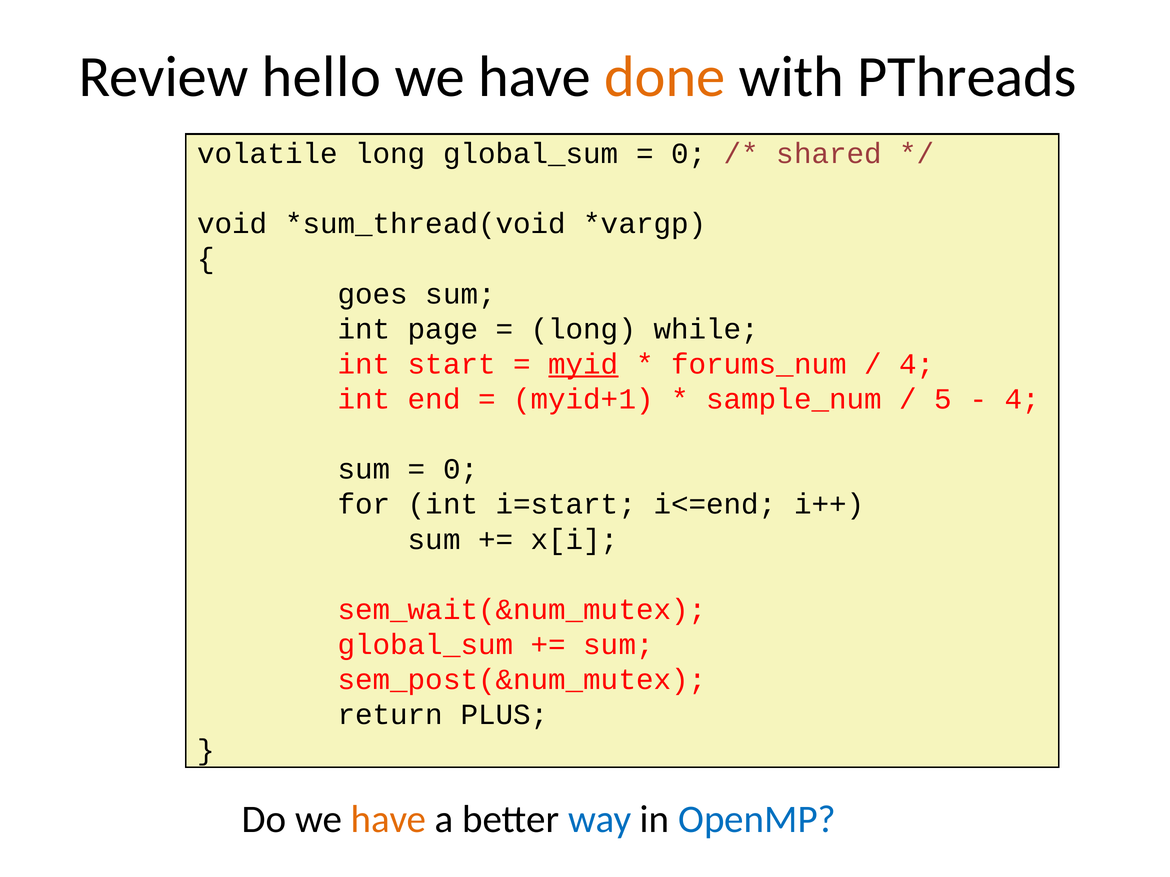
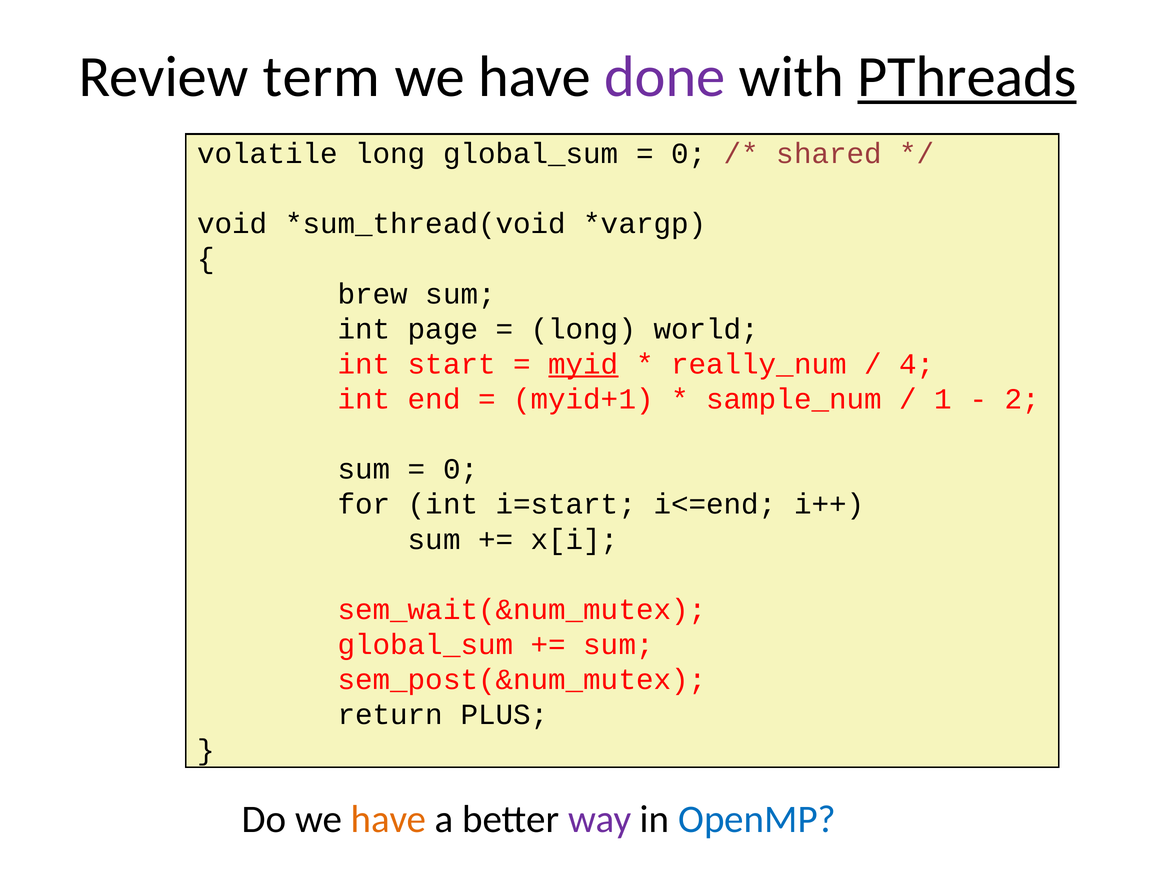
hello: hello -> term
done colour: orange -> purple
PThreads underline: none -> present
goes: goes -> brew
while: while -> world
forums_num: forums_num -> really_num
5: 5 -> 1
4 at (1022, 399): 4 -> 2
way colour: blue -> purple
